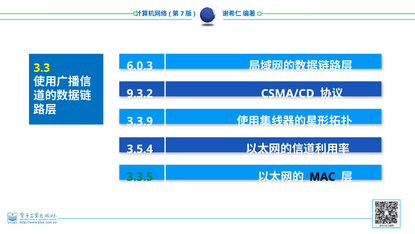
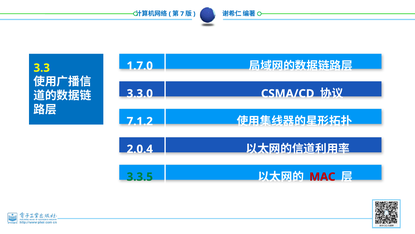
6.0.3: 6.0.3 -> 1.7.0
9.3.2: 9.3.2 -> 3.3.0
3.3.9: 3.3.9 -> 7.1.2
3.5.4: 3.5.4 -> 2.0.4
MAC colour: black -> red
